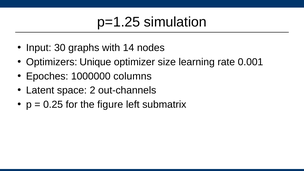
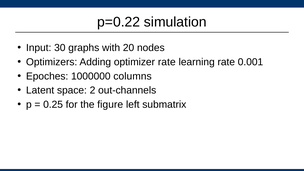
p=1.25: p=1.25 -> p=0.22
14: 14 -> 20
Unique: Unique -> Adding
optimizer size: size -> rate
